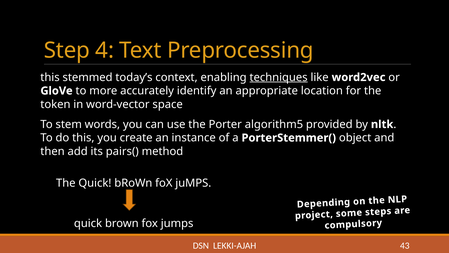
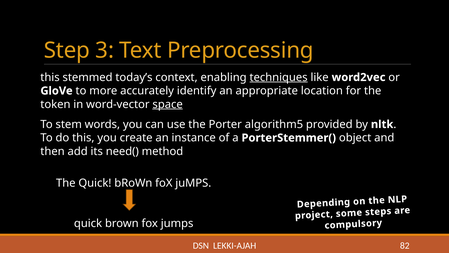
4: 4 -> 3
space underline: none -> present
pairs(: pairs( -> need(
43: 43 -> 82
